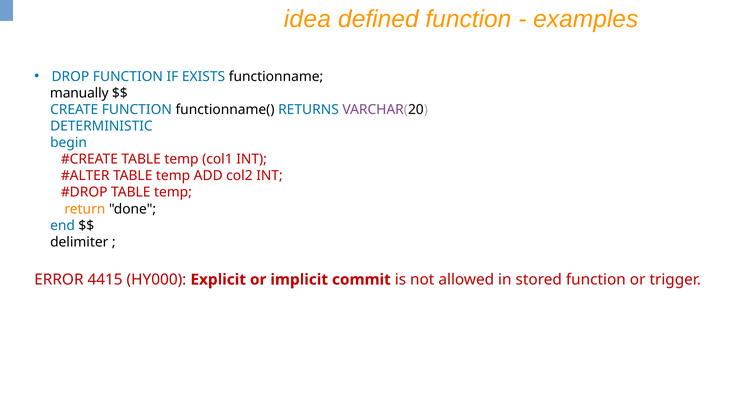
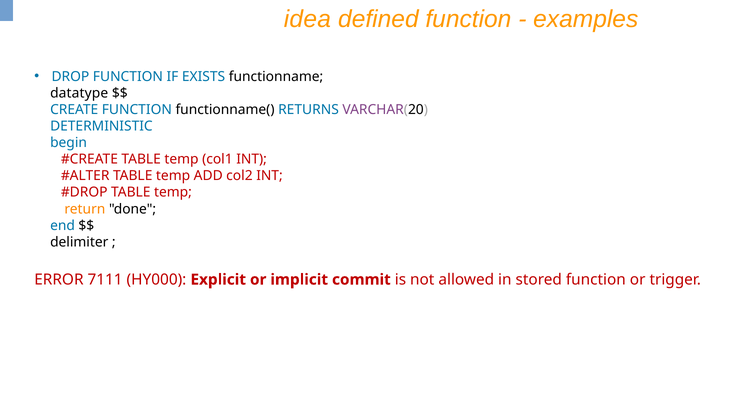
manually: manually -> datatype
4415: 4415 -> 7111
